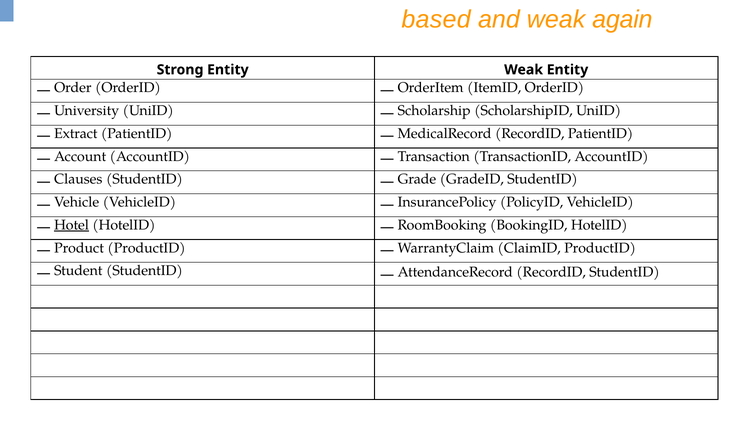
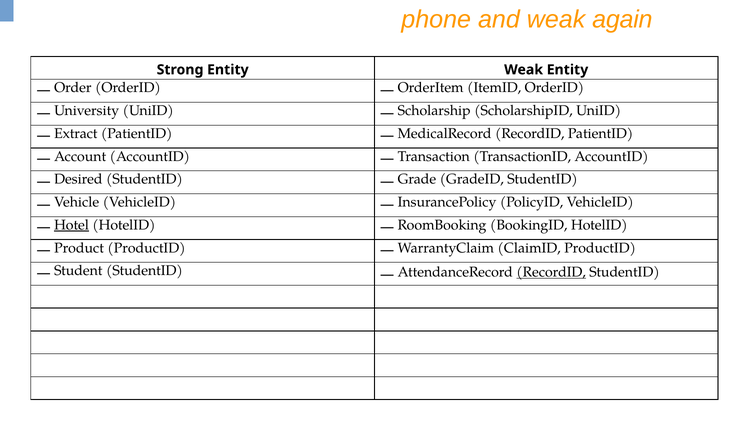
based: based -> phone
Clauses: Clauses -> Desired
RecordID at (551, 272) underline: none -> present
